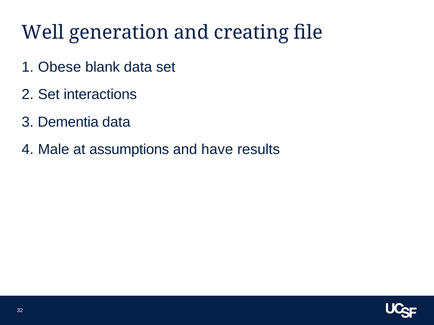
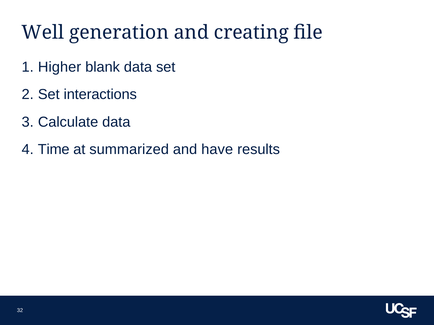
Obese: Obese -> Higher
Dementia: Dementia -> Calculate
Male: Male -> Time
assumptions: assumptions -> summarized
